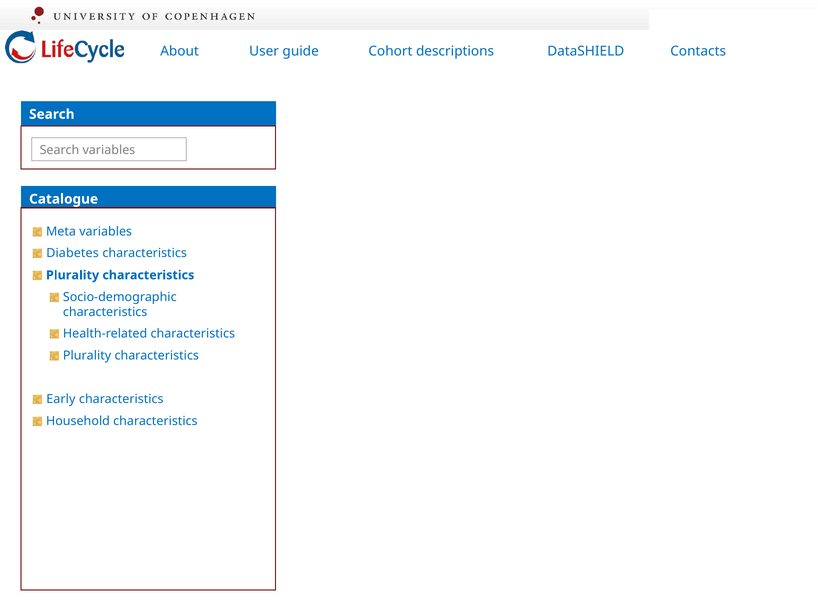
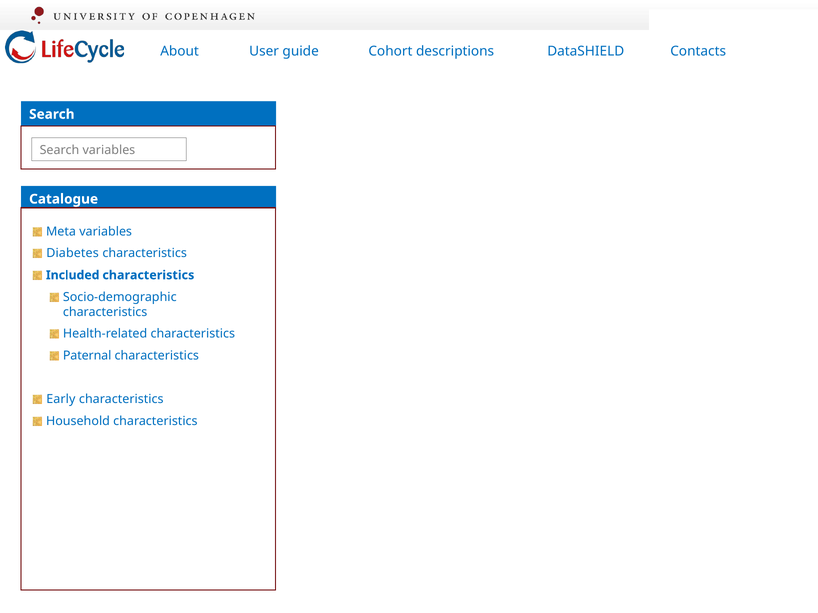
Plurality at (73, 275): Plurality -> Included
Plurality at (87, 356): Plurality -> Paternal
